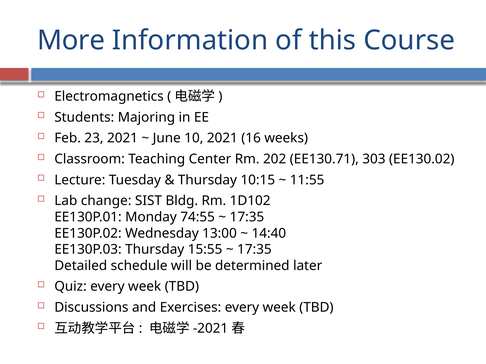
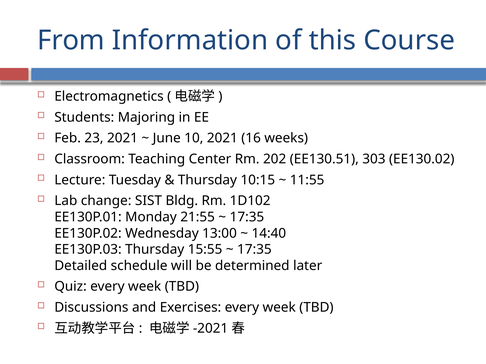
More: More -> From
EE130.71: EE130.71 -> EE130.51
74:55: 74:55 -> 21:55
